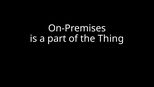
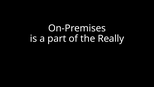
Thing: Thing -> Really
